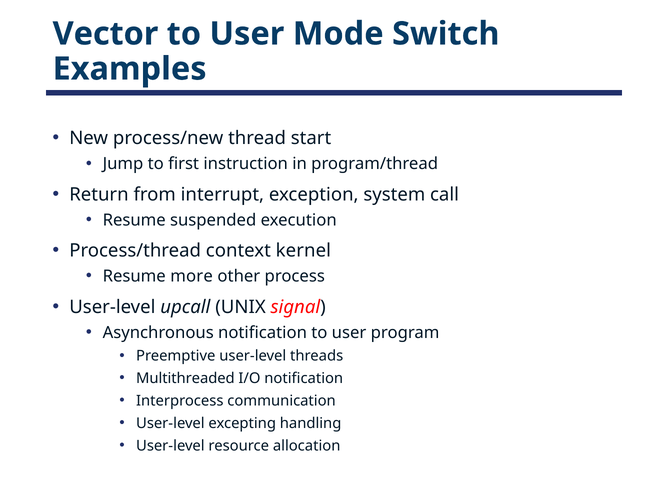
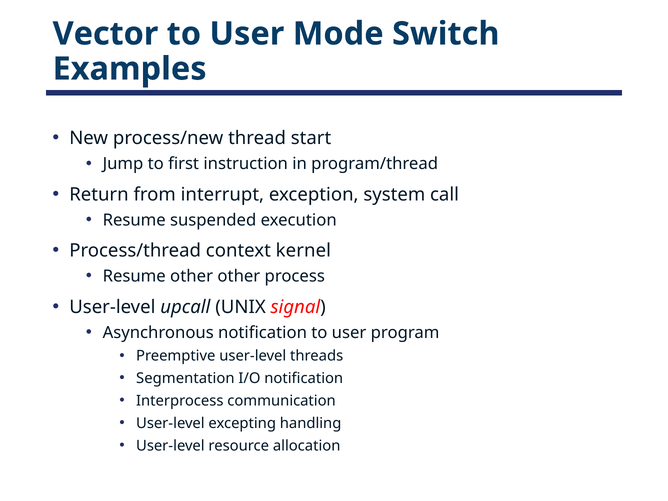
Resume more: more -> other
Multithreaded: Multithreaded -> Segmentation
